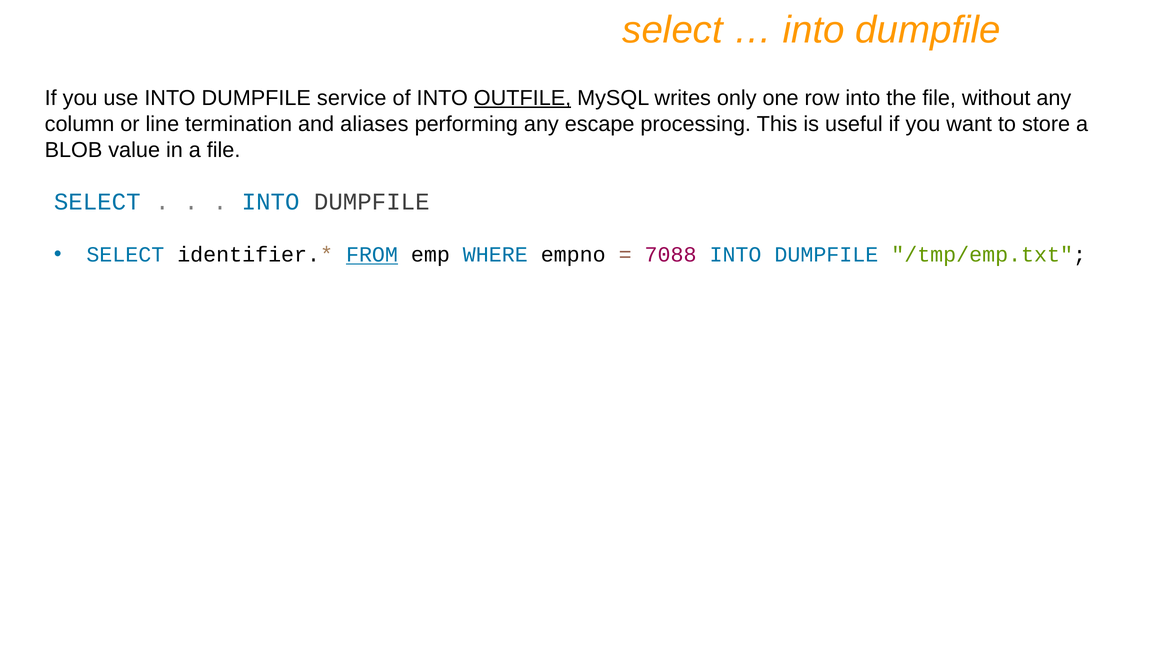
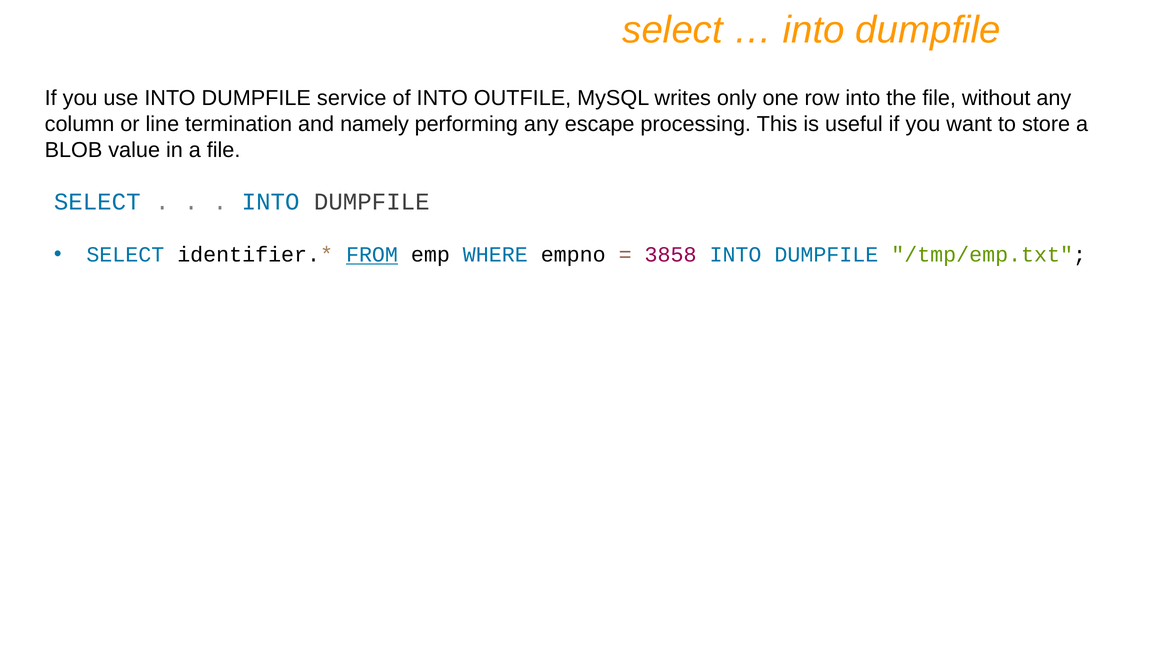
OUTFILE underline: present -> none
aliases: aliases -> namely
7088: 7088 -> 3858
